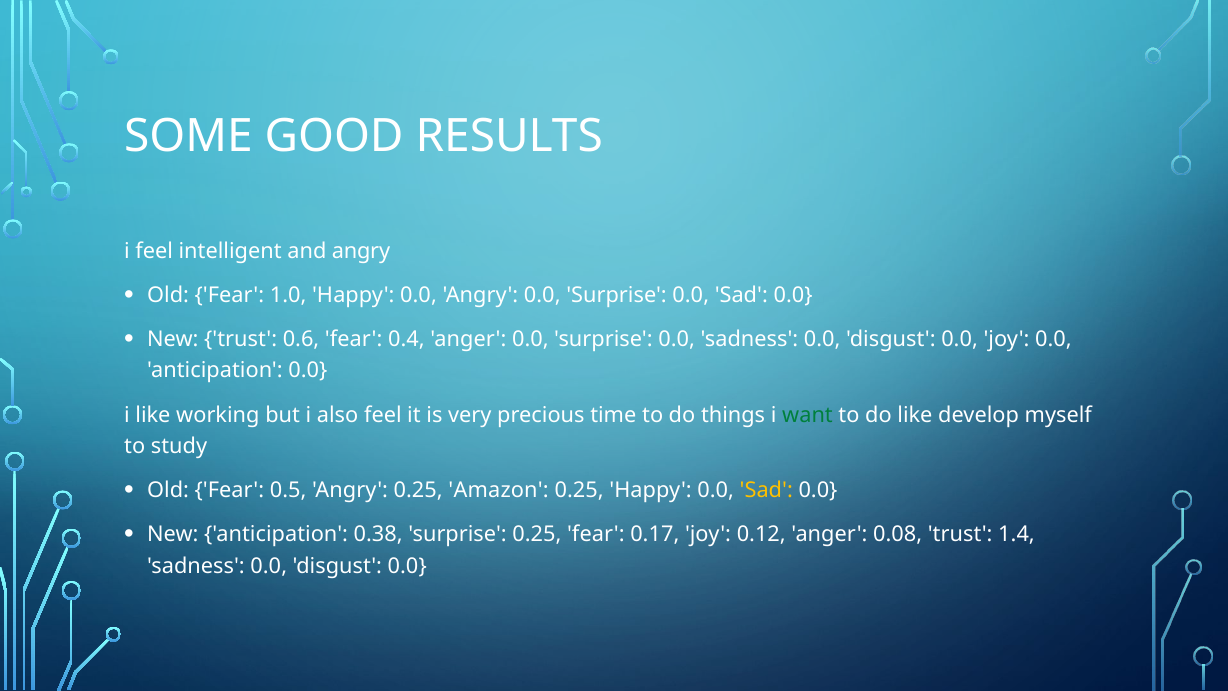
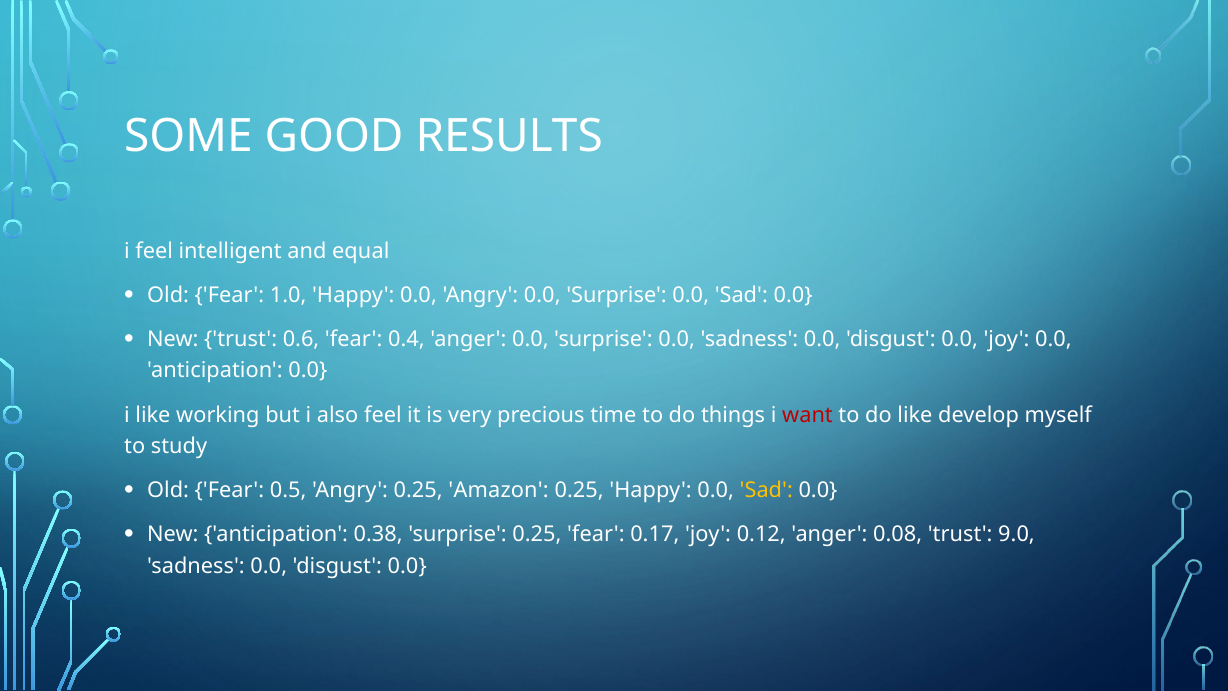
and angry: angry -> equal
want colour: green -> red
1.4: 1.4 -> 9.0
